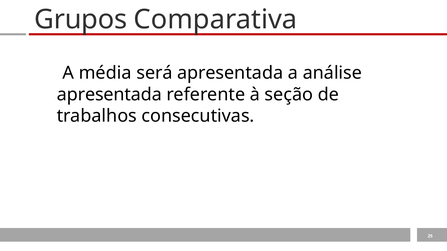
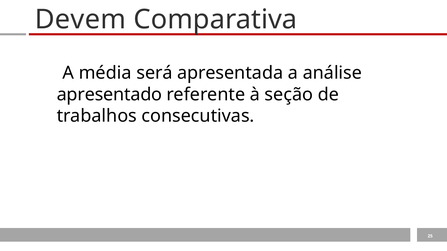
Grupos: Grupos -> Devem
apresentada at (109, 95): apresentada -> apresentado
